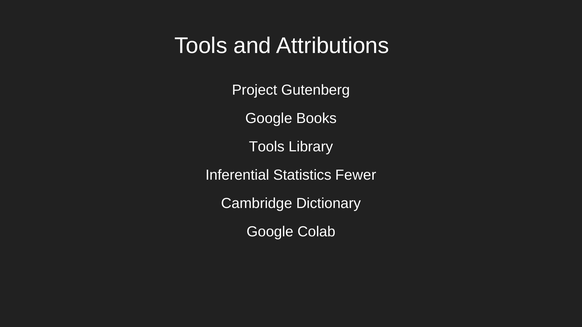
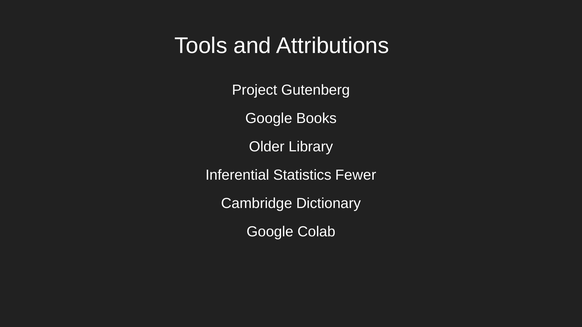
Tools at (267, 147): Tools -> Older
